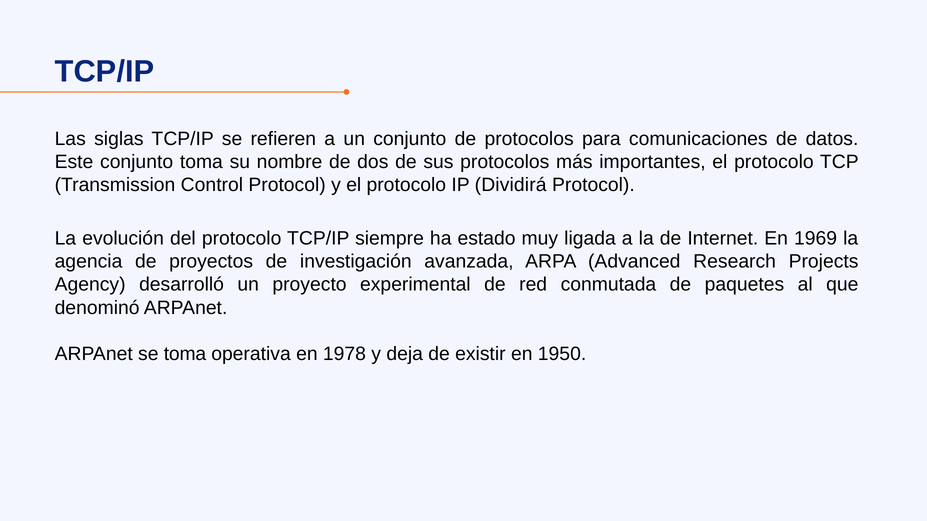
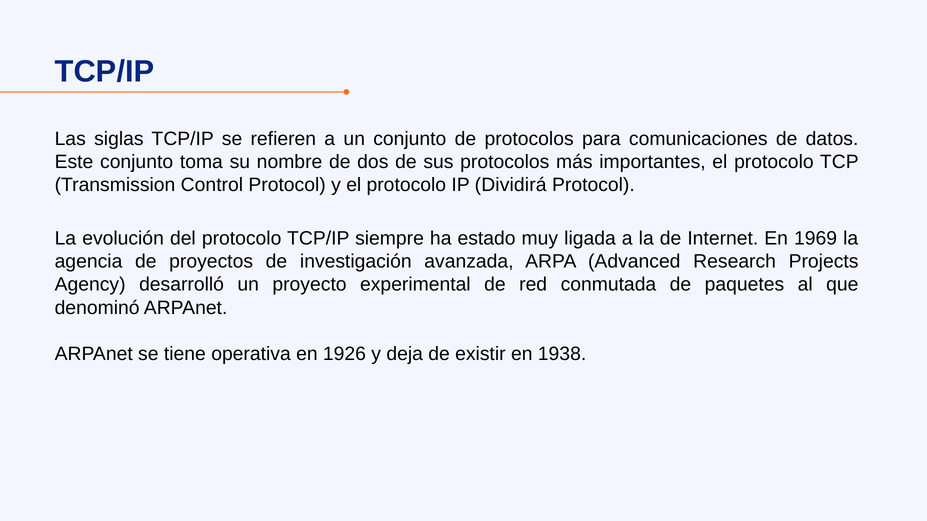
se toma: toma -> tiene
1978: 1978 -> 1926
1950: 1950 -> 1938
